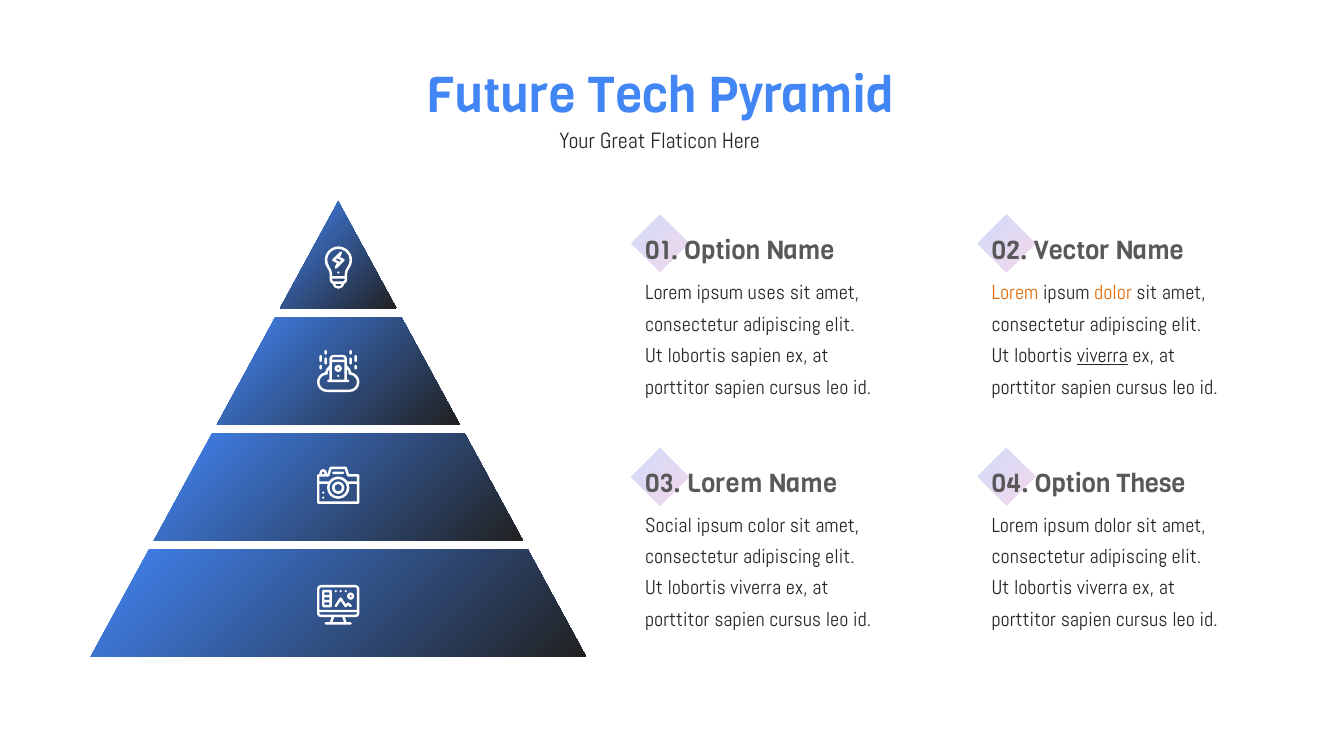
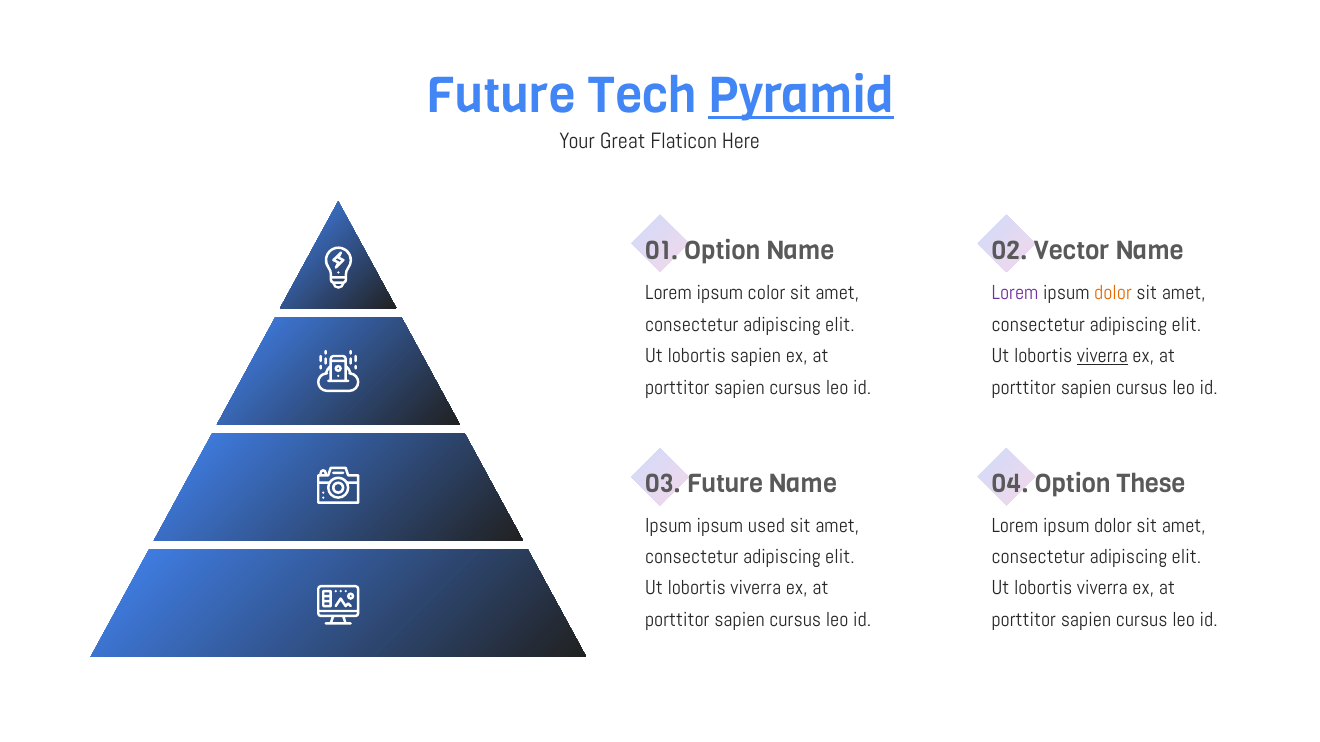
Pyramid underline: none -> present
uses: uses -> color
Lorem at (1015, 294) colour: orange -> purple
03 Lorem: Lorem -> Future
Social at (669, 526): Social -> Ipsum
color: color -> used
